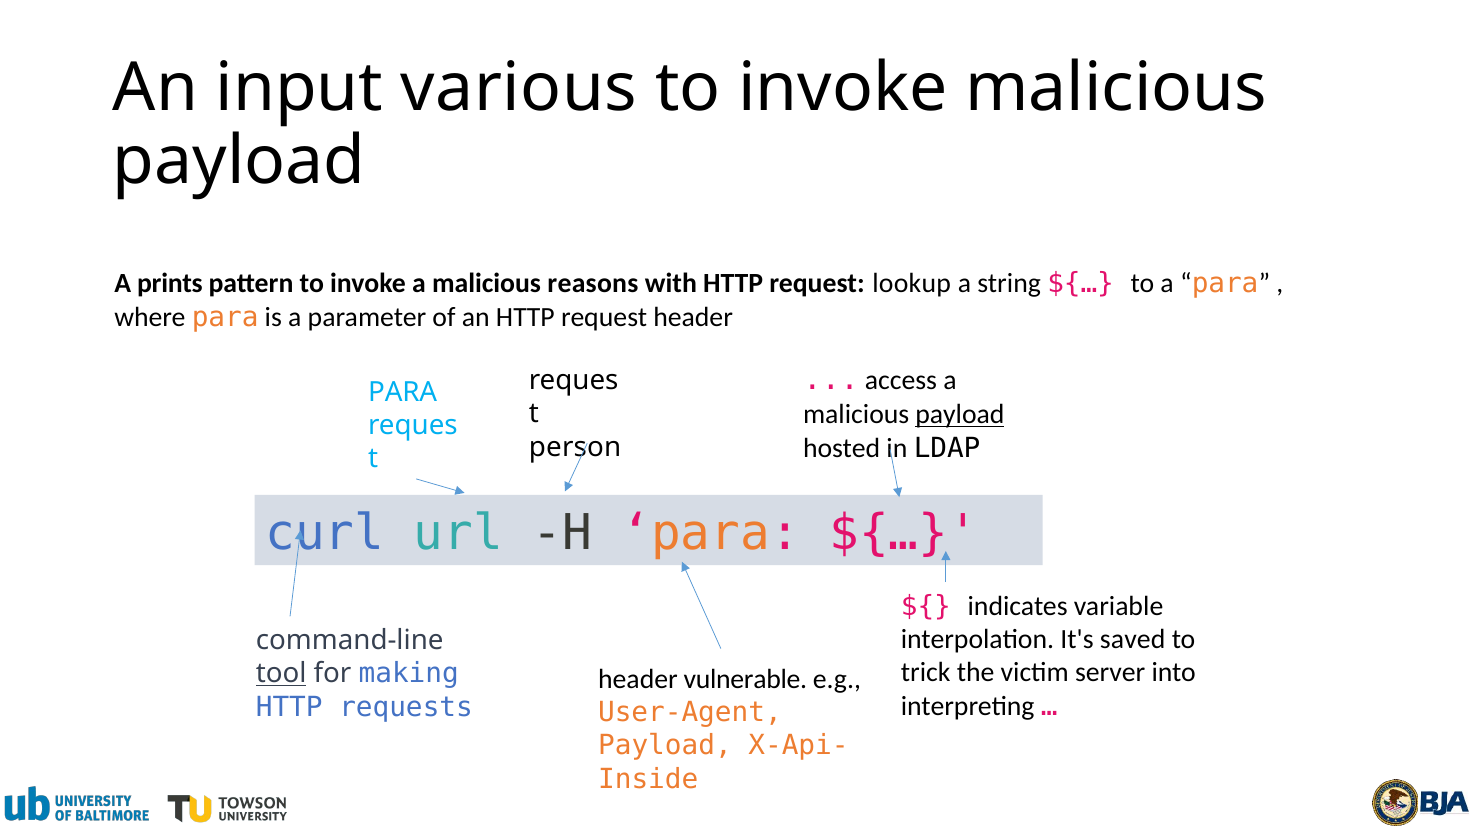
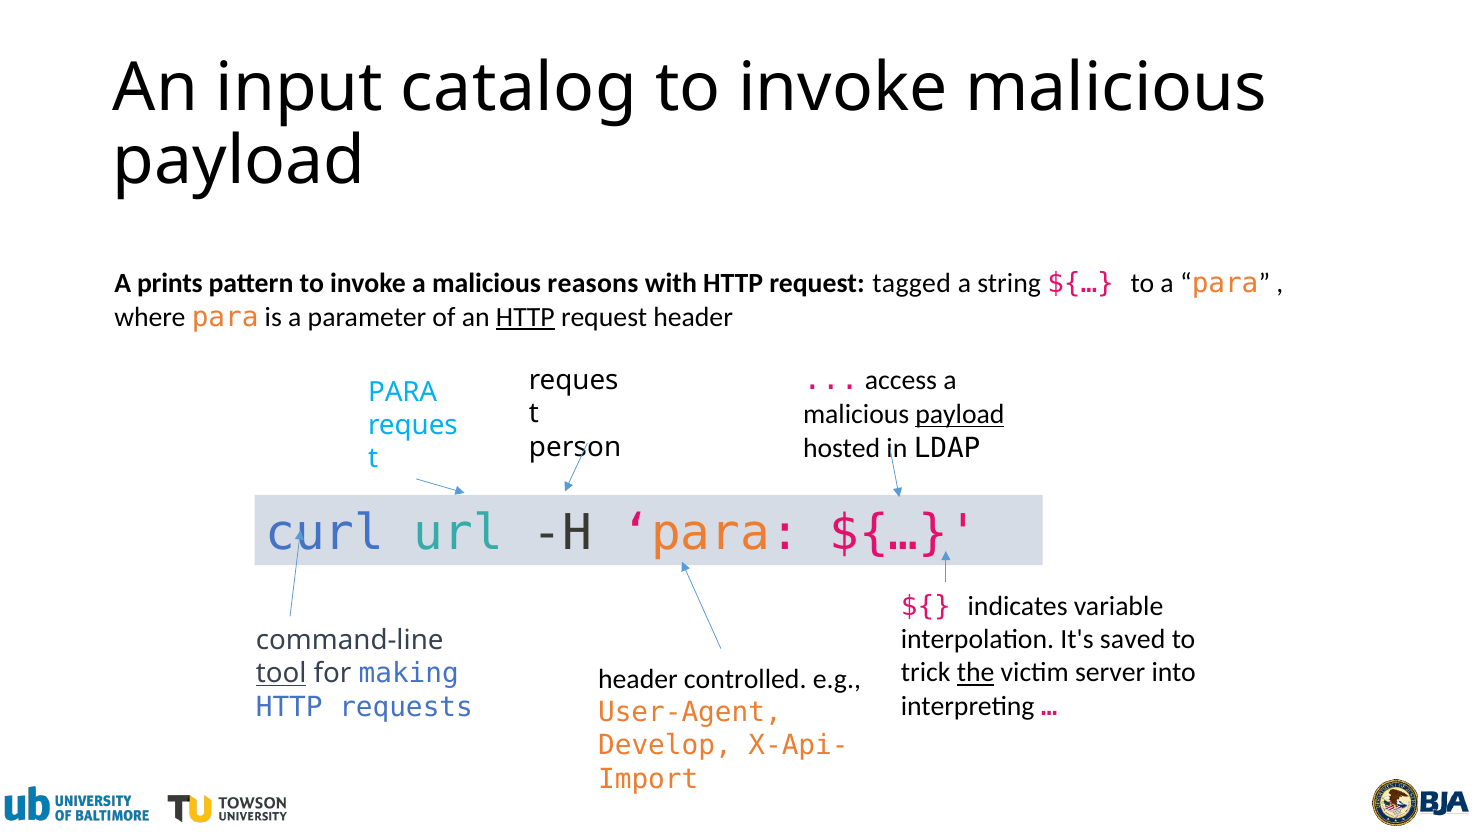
various: various -> catalog
lookup: lookup -> tagged
HTTP at (525, 317) underline: none -> present
the underline: none -> present
vulnerable: vulnerable -> controlled
Payload at (665, 746): Payload -> Develop
Inside: Inside -> Import
